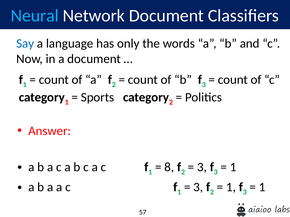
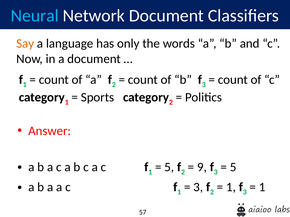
Say colour: blue -> orange
8 at (169, 167): 8 -> 5
3 at (202, 167): 3 -> 9
1 at (233, 167): 1 -> 5
